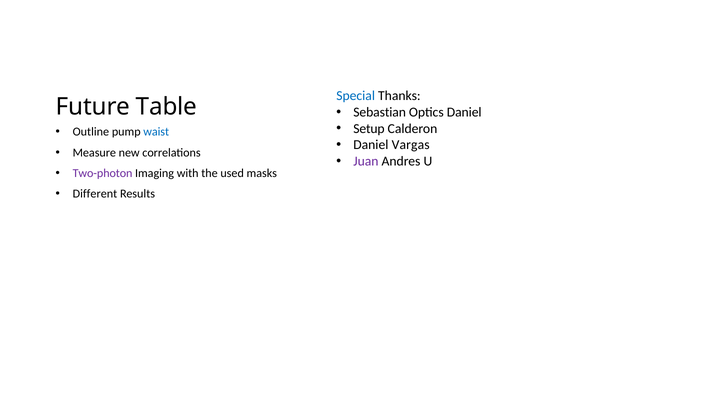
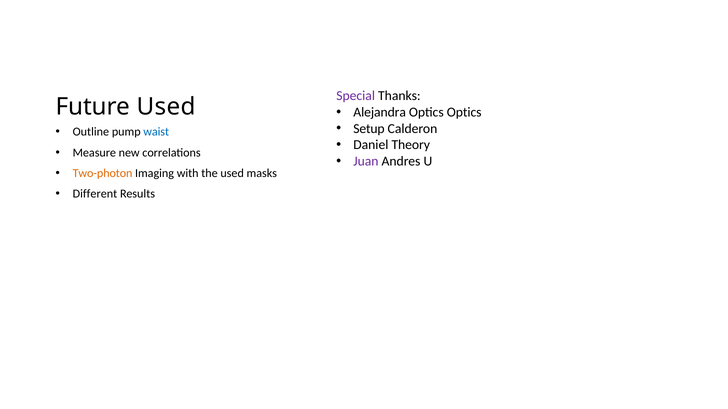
Special colour: blue -> purple
Future Table: Table -> Used
Sebastian: Sebastian -> Alejandra
Optics Daniel: Daniel -> Optics
Vargas: Vargas -> Theory
Two-photon colour: purple -> orange
